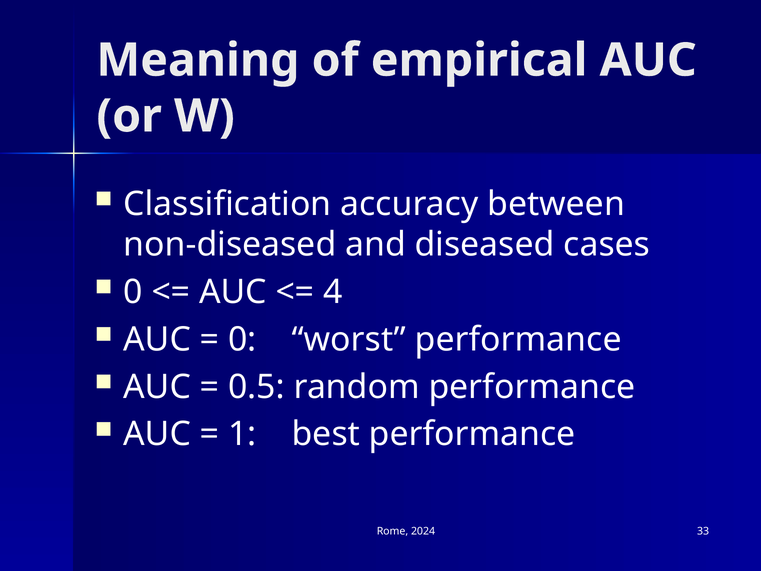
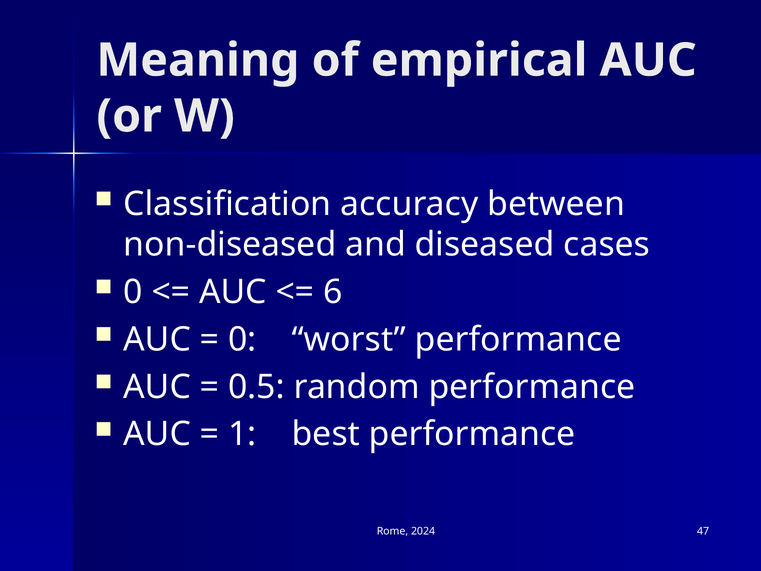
4: 4 -> 6
33: 33 -> 47
